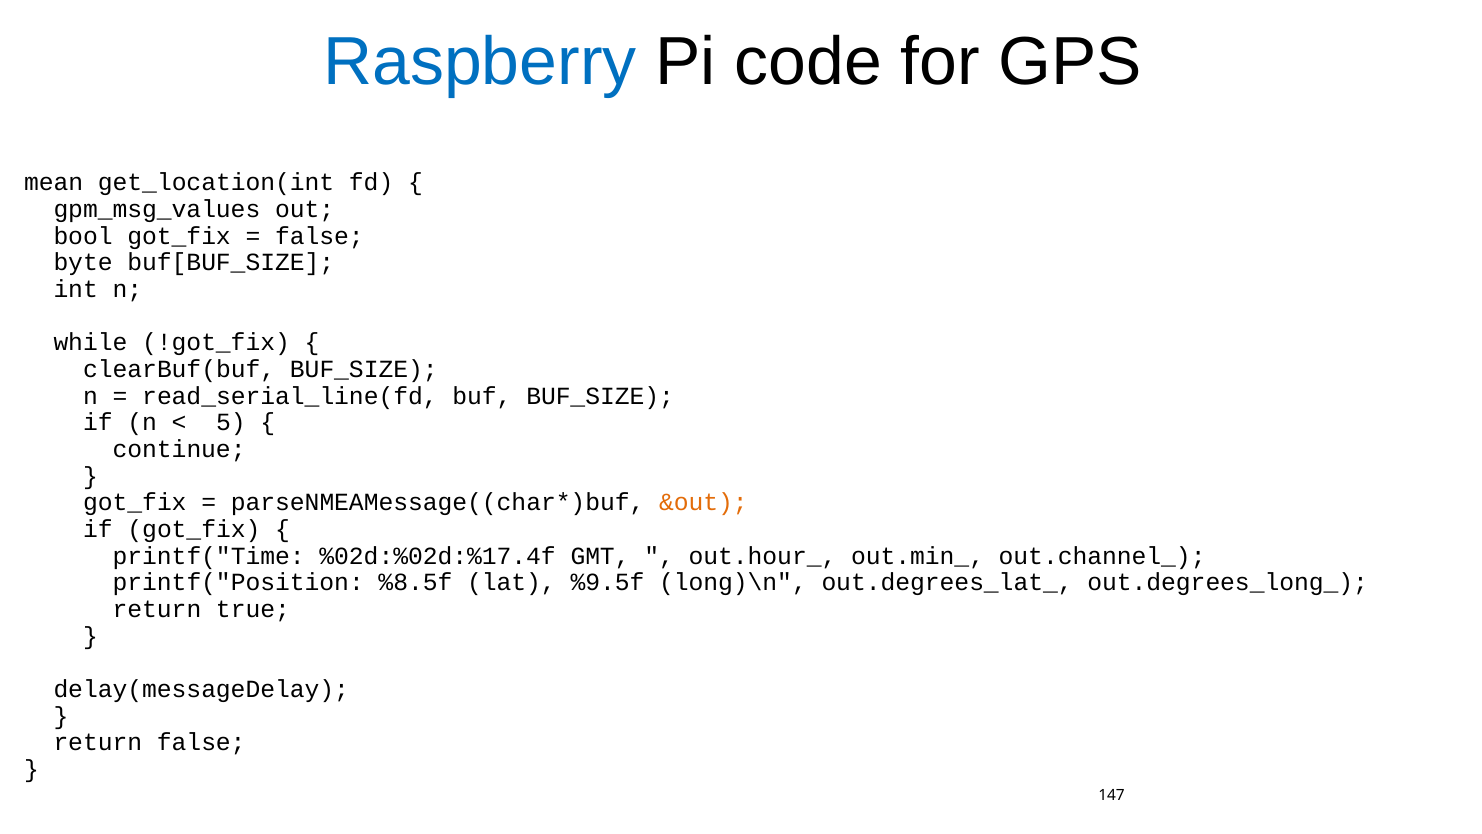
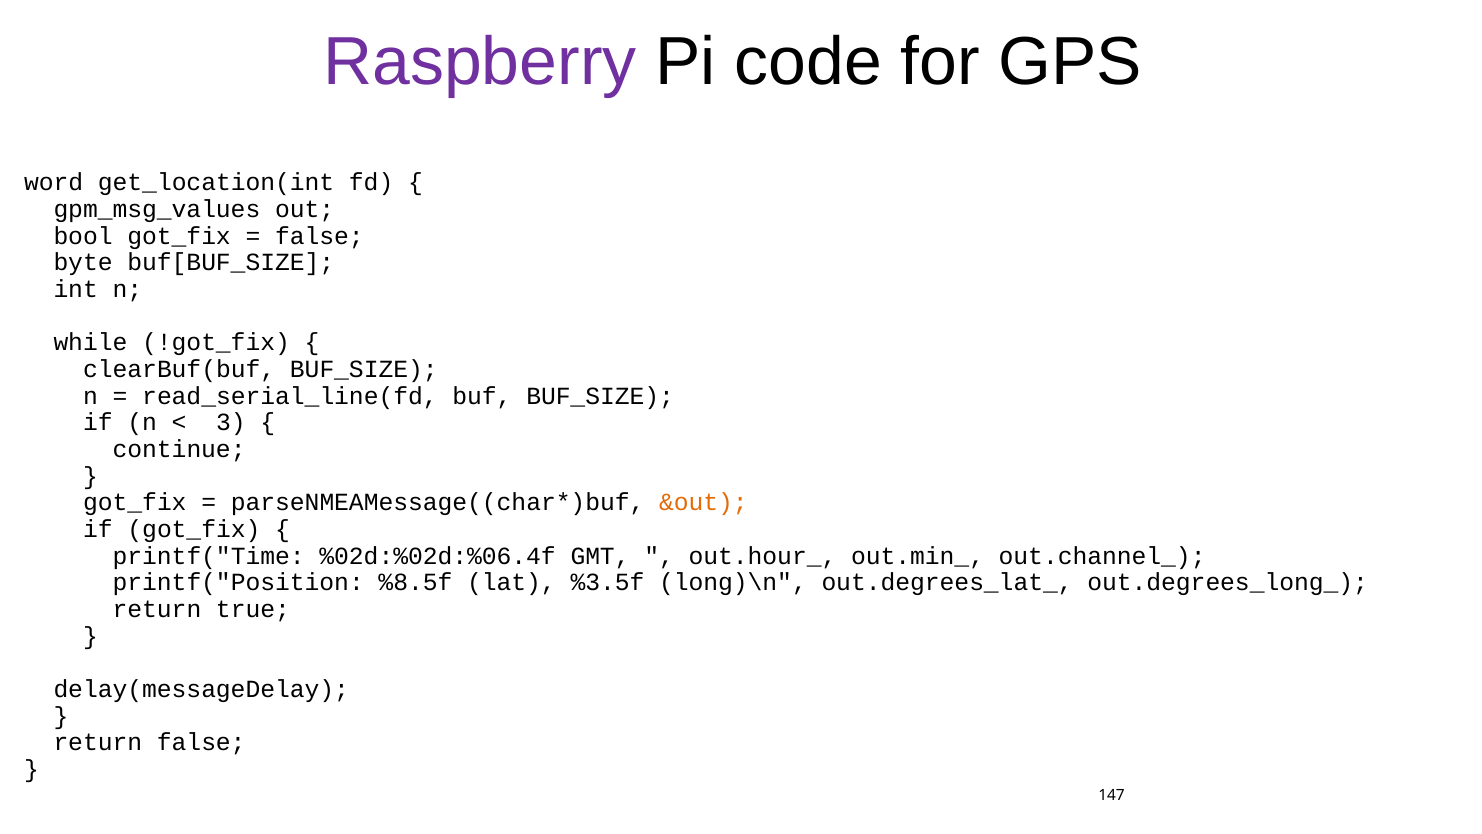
Raspberry colour: blue -> purple
mean: mean -> word
5: 5 -> 3
%02d:%02d:%17.4f: %02d:%02d:%17.4f -> %02d:%02d:%06.4f
%9.5f: %9.5f -> %3.5f
